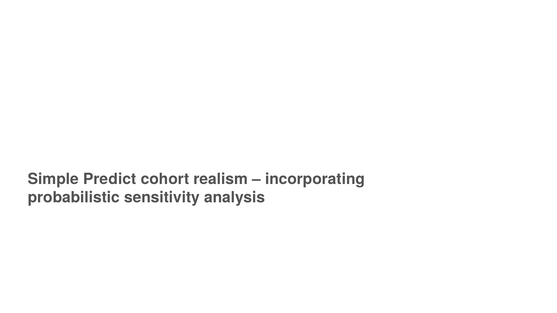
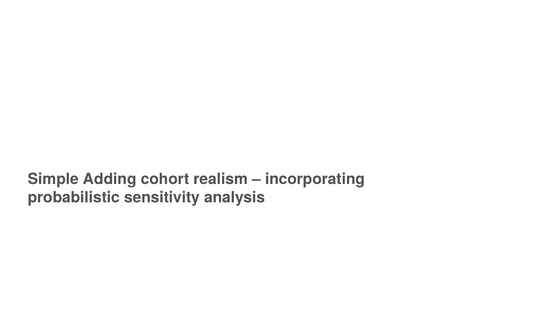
Predict: Predict -> Adding
